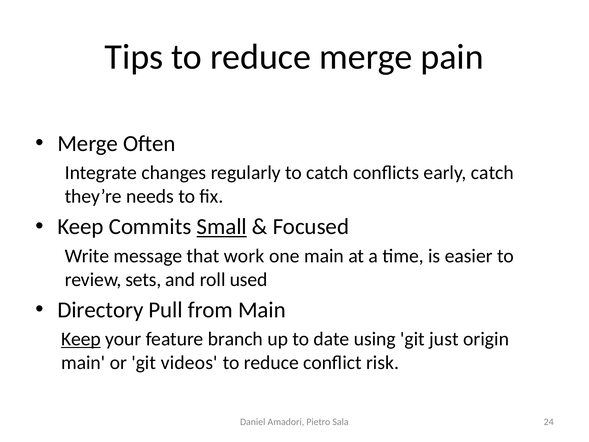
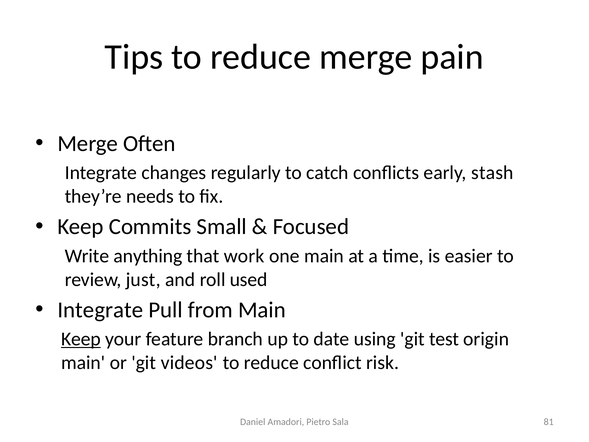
early catch: catch -> stash
Small underline: present -> none
message: message -> anything
sets: sets -> just
Directory at (100, 310): Directory -> Integrate
just: just -> test
24: 24 -> 81
